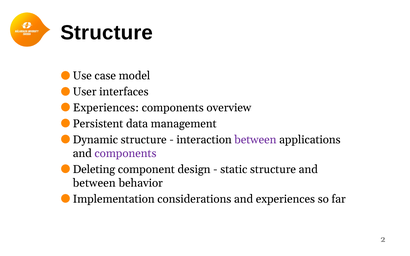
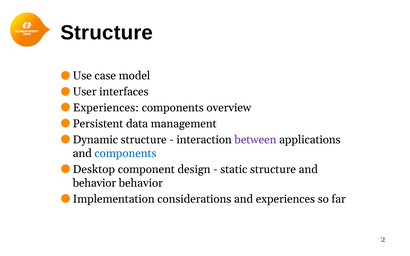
components at (125, 153) colour: purple -> blue
Deleting: Deleting -> Desktop
between at (94, 183): between -> behavior
